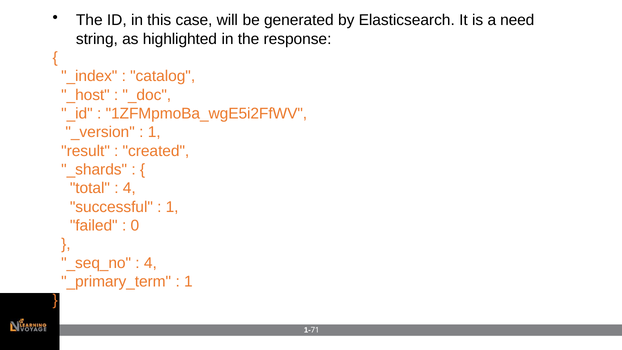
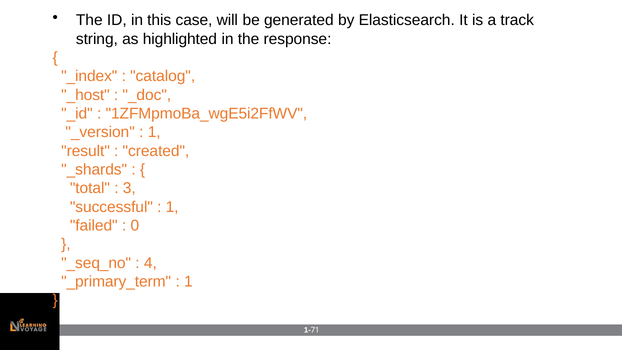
need: need -> track
4 at (129, 188): 4 -> 3
